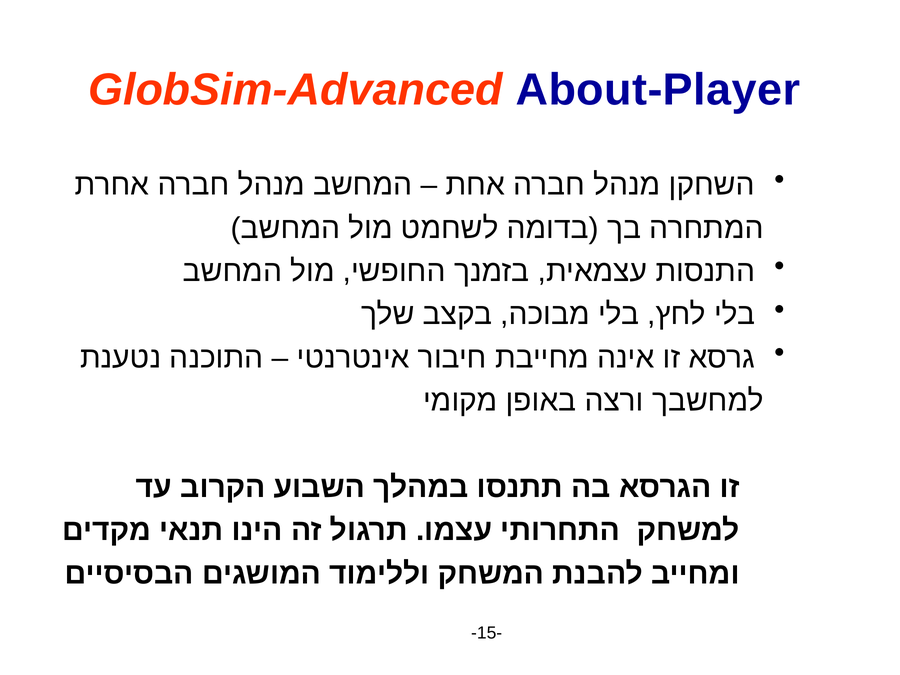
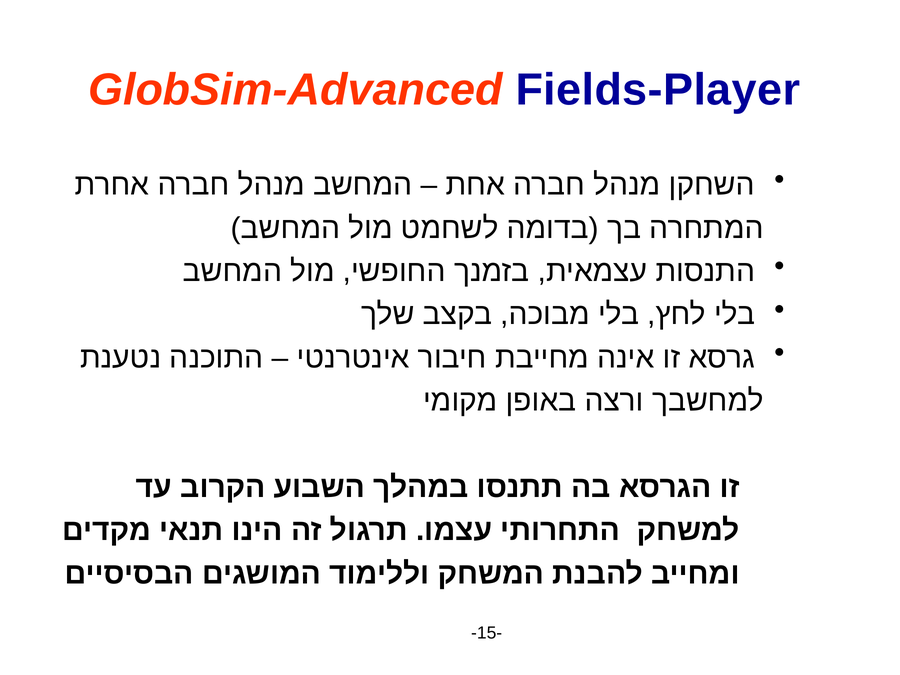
About-Player: About-Player -> Fields-Player
